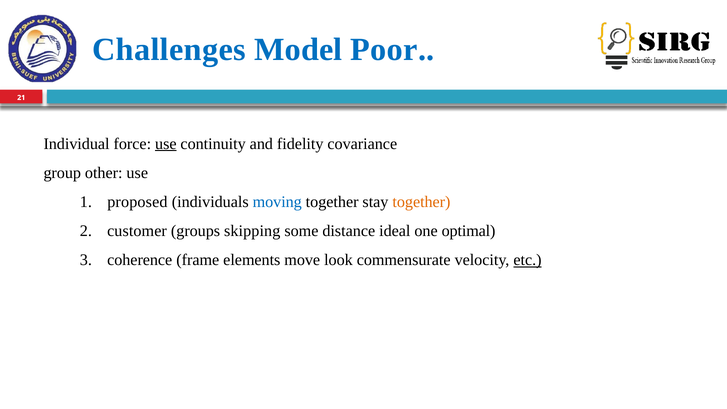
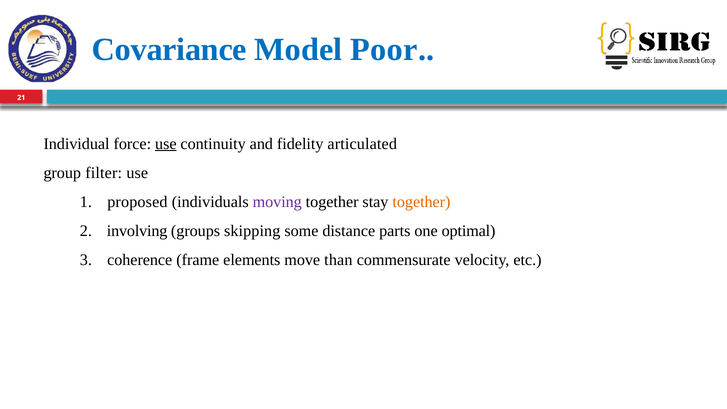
Challenges: Challenges -> Covariance
covariance: covariance -> articulated
other: other -> filter
moving colour: blue -> purple
customer: customer -> involving
ideal: ideal -> parts
look: look -> than
etc underline: present -> none
